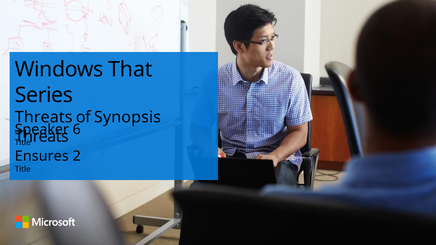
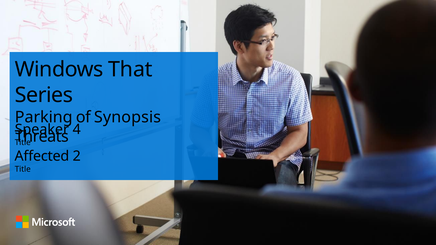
Threats at (44, 117): Threats -> Parking
6: 6 -> 4
Ensures: Ensures -> Affected
